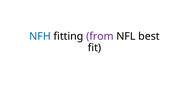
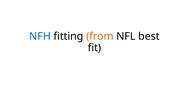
from colour: purple -> orange
